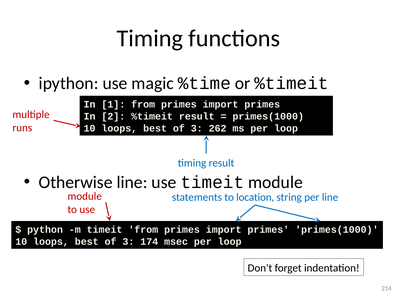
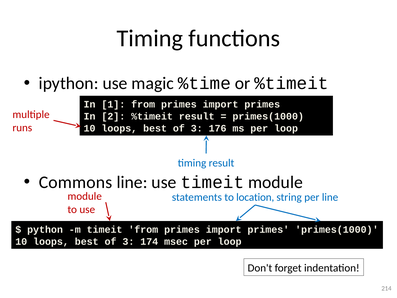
262: 262 -> 176
Otherwise: Otherwise -> Commons
